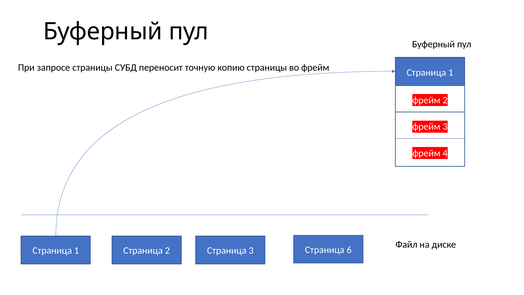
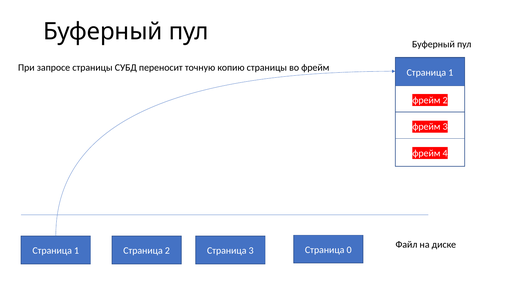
6: 6 -> 0
